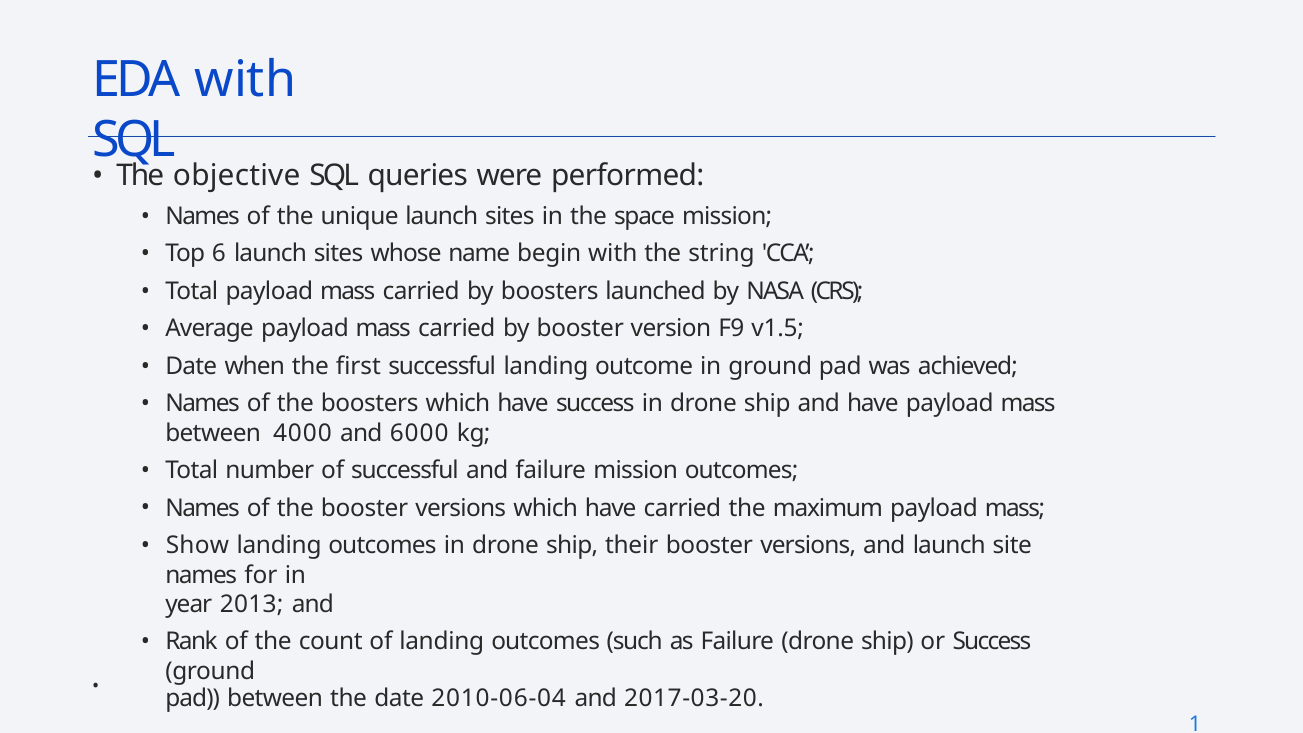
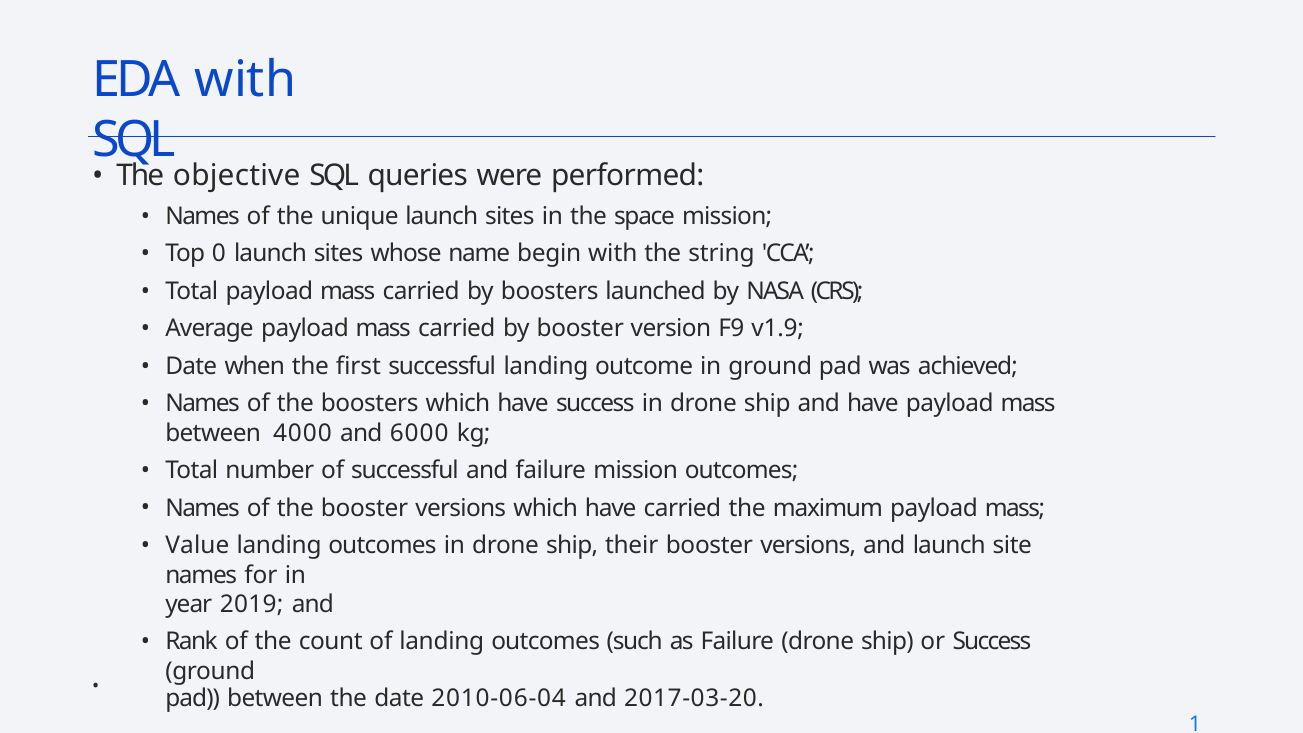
6: 6 -> 0
v1.5: v1.5 -> v1.9
Show: Show -> Value
2013: 2013 -> 2019
